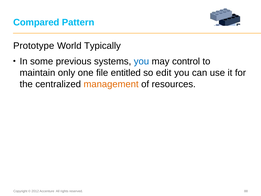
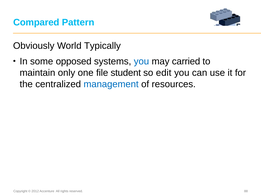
Prototype: Prototype -> Obviously
previous: previous -> opposed
control: control -> carried
entitled: entitled -> student
management colour: orange -> blue
